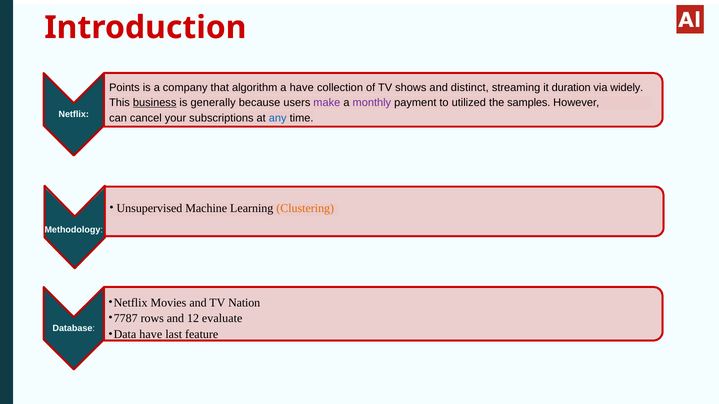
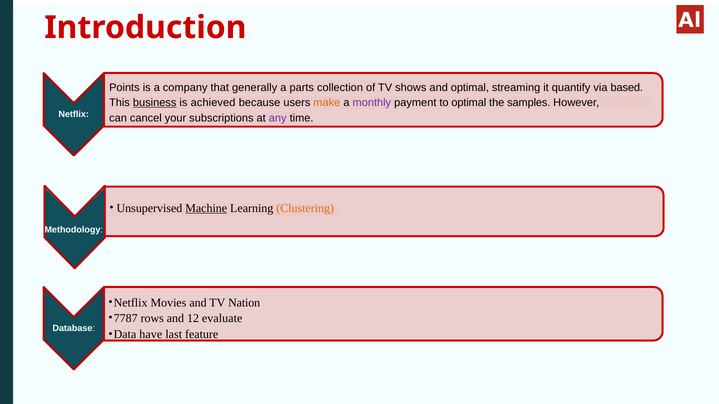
algorithm: algorithm -> generally
a have: have -> parts
and distinct: distinct -> optimal
duration: duration -> quantify
widely: widely -> based
generally: generally -> achieved
make colour: purple -> orange
to utilized: utilized -> optimal
any colour: blue -> purple
Machine underline: none -> present
